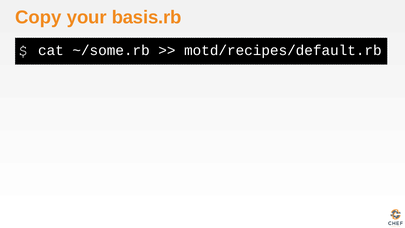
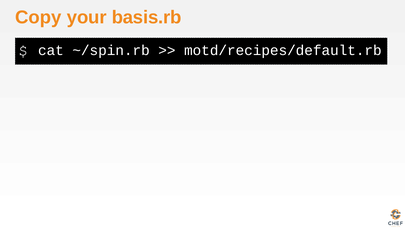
~/some.rb: ~/some.rb -> ~/spin.rb
